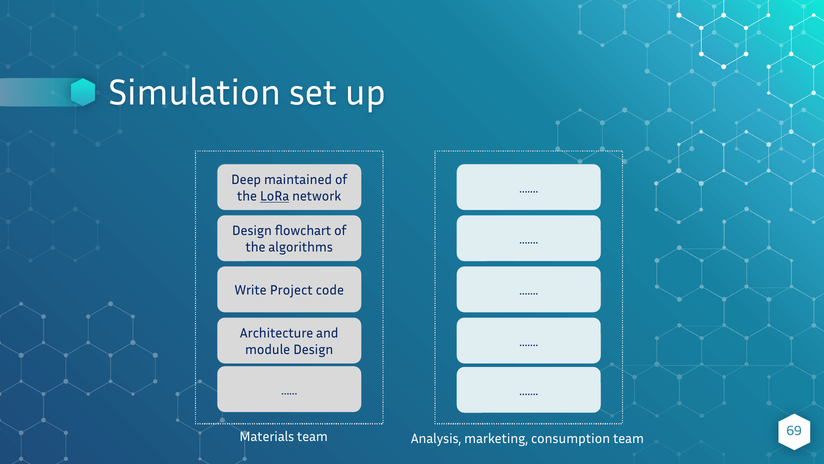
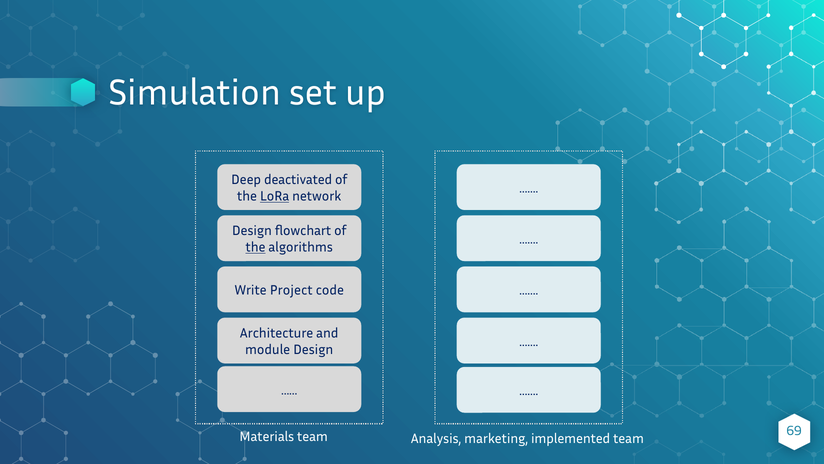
maintained: maintained -> deactivated
the at (256, 247) underline: none -> present
consumption: consumption -> implemented
